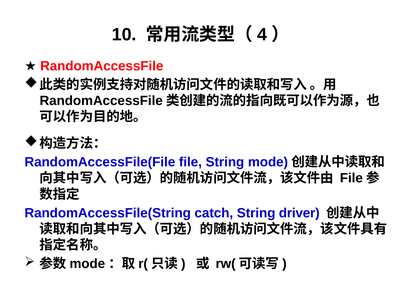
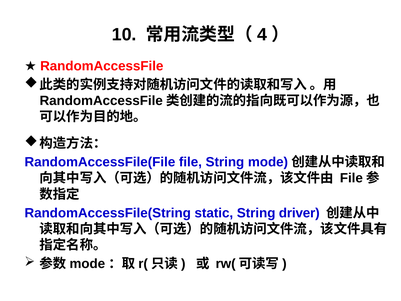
catch: catch -> static
